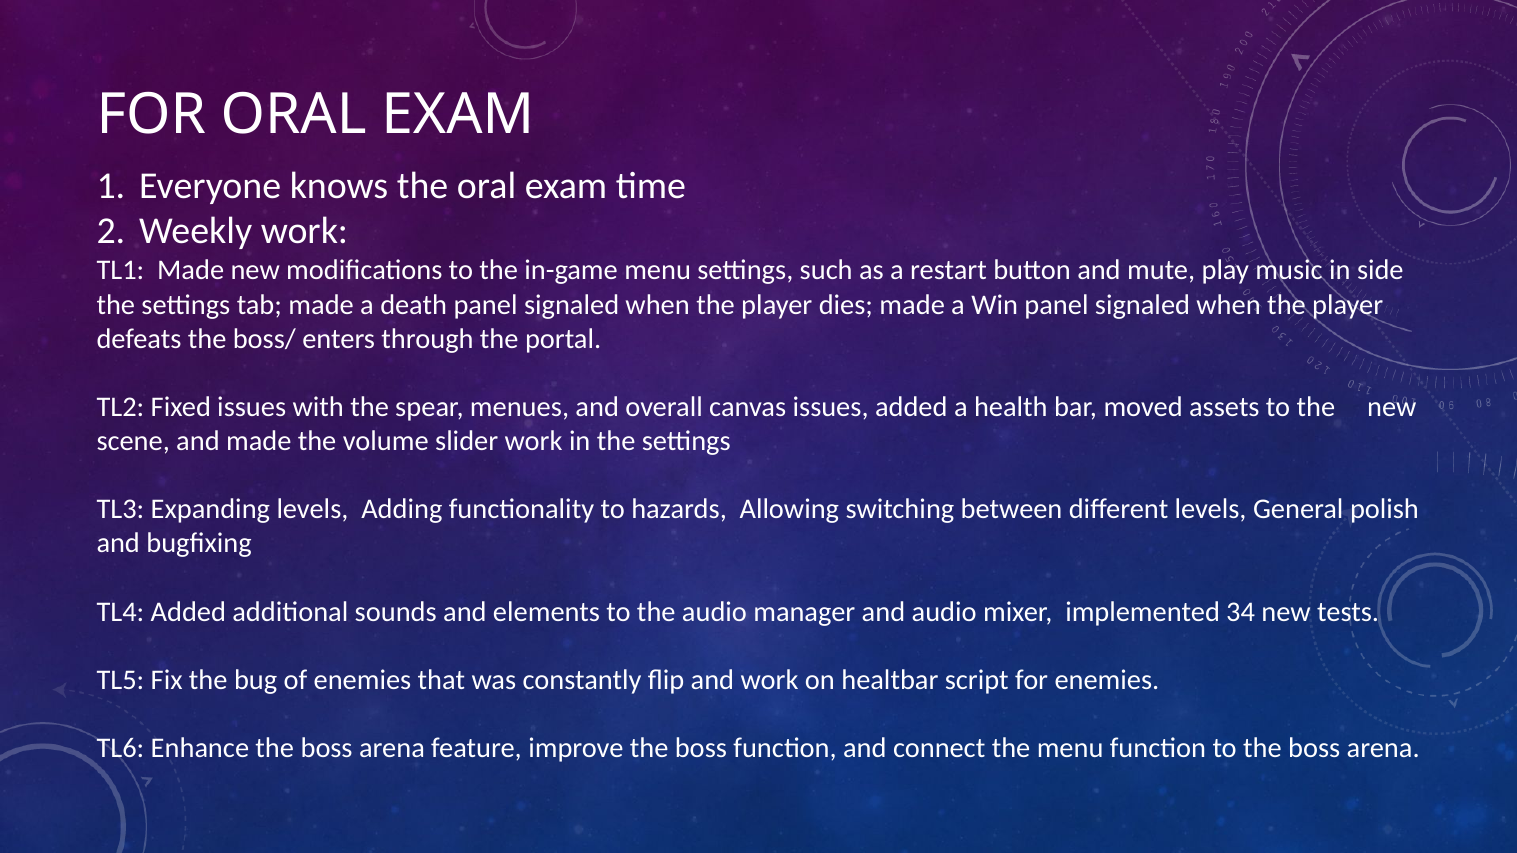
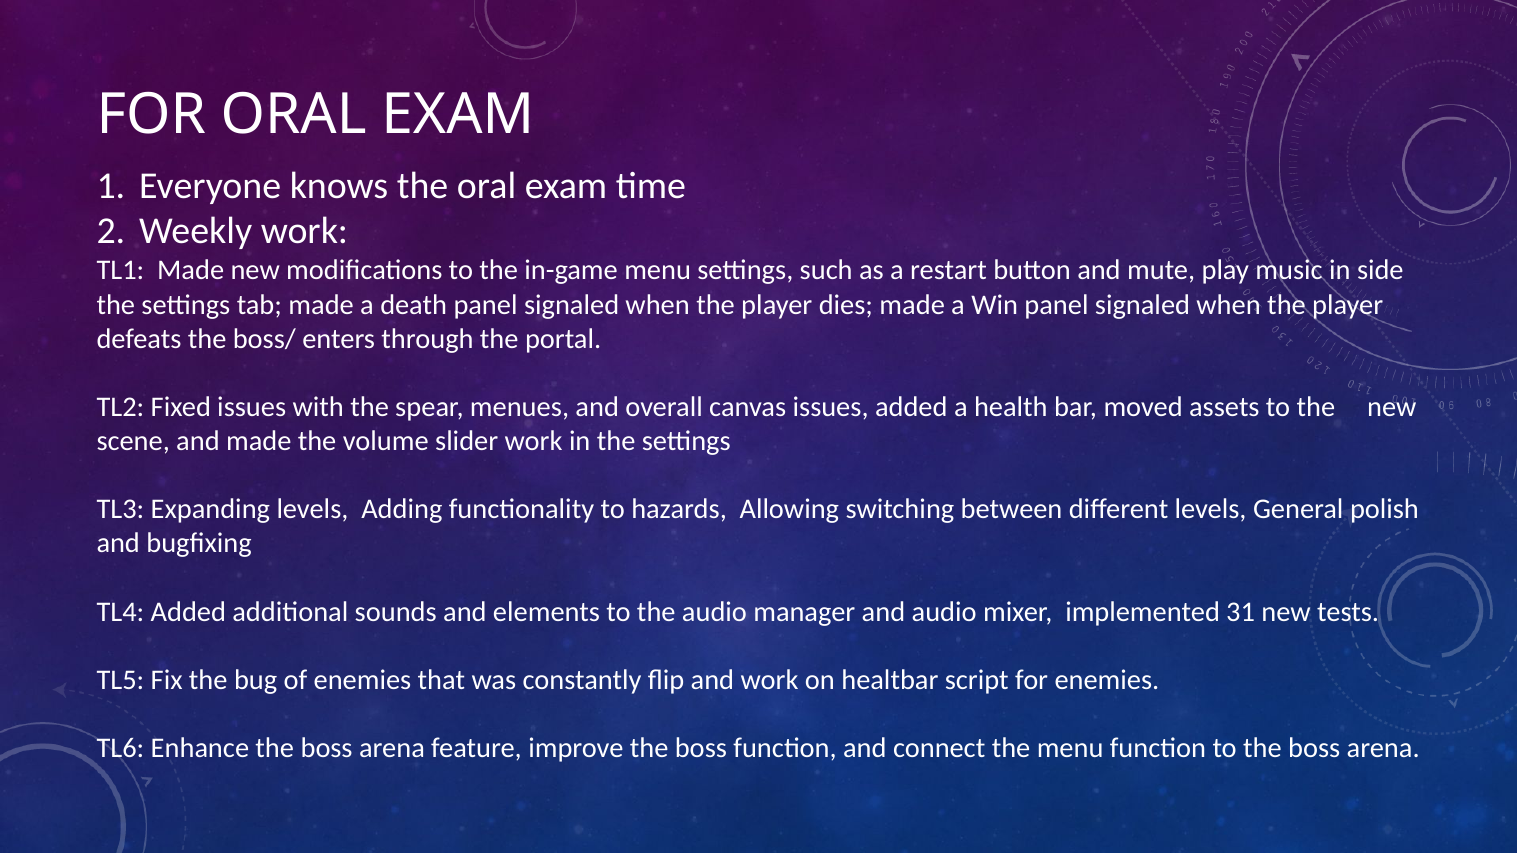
34: 34 -> 31
